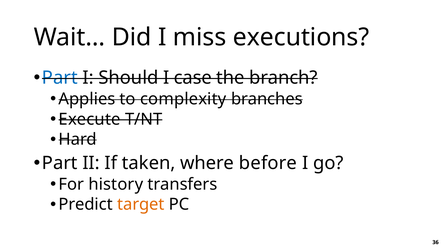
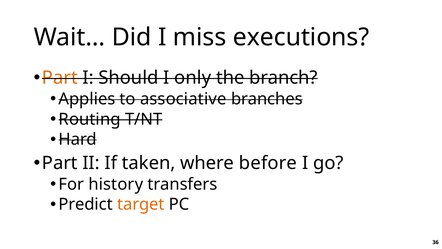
Part at (60, 78) colour: blue -> orange
case: case -> only
complexity: complexity -> associative
Execute: Execute -> Routing
